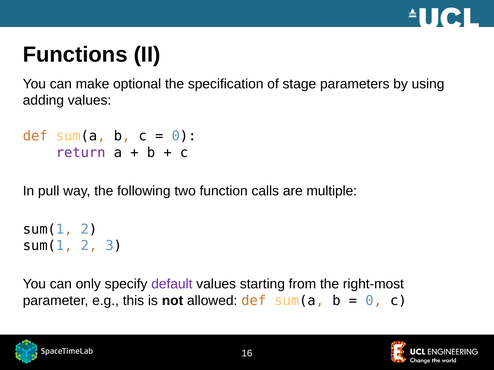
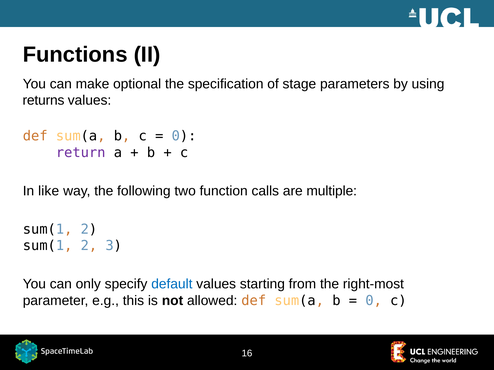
adding: adding -> returns
pull: pull -> like
default colour: purple -> blue
